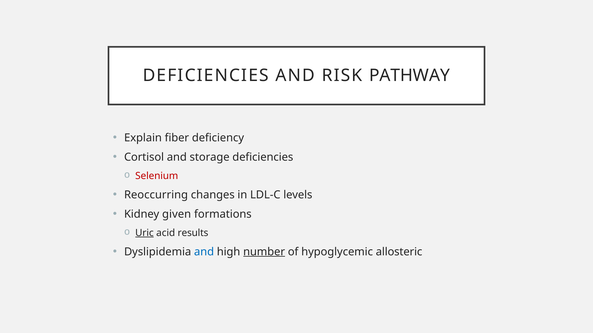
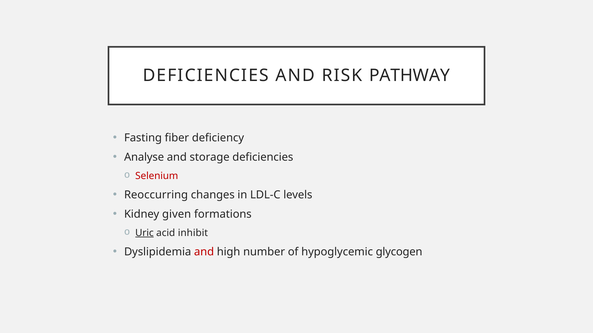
Explain: Explain -> Fasting
Cortisol: Cortisol -> Analyse
results: results -> inhibit
and at (204, 252) colour: blue -> red
number underline: present -> none
allosteric: allosteric -> glycogen
